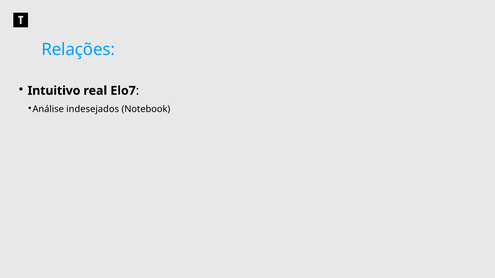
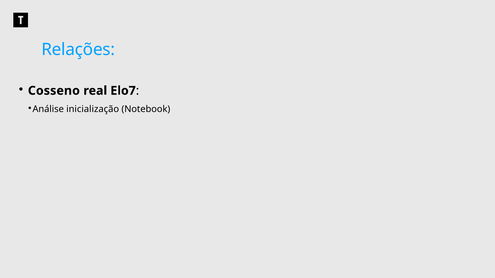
Intuitivo: Intuitivo -> Cosseno
indesejados: indesejados -> inicialização
